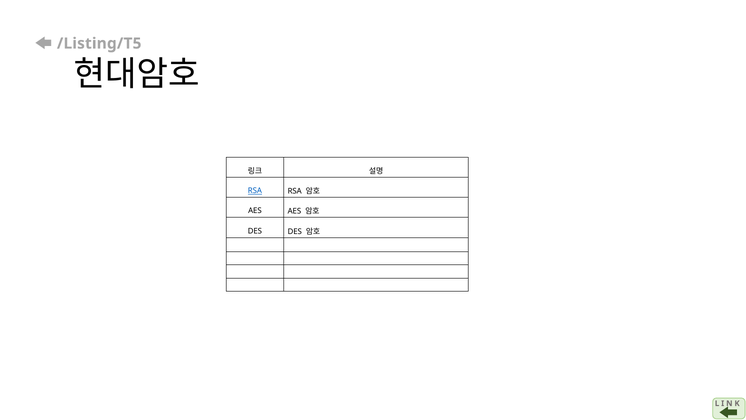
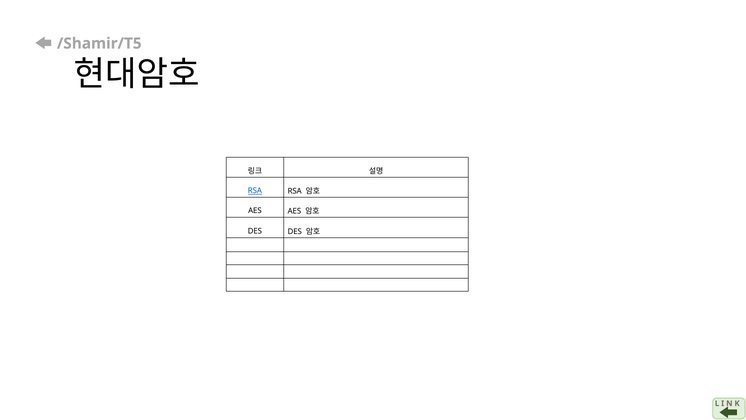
/Listing/T5: /Listing/T5 -> /Shamir/T5
